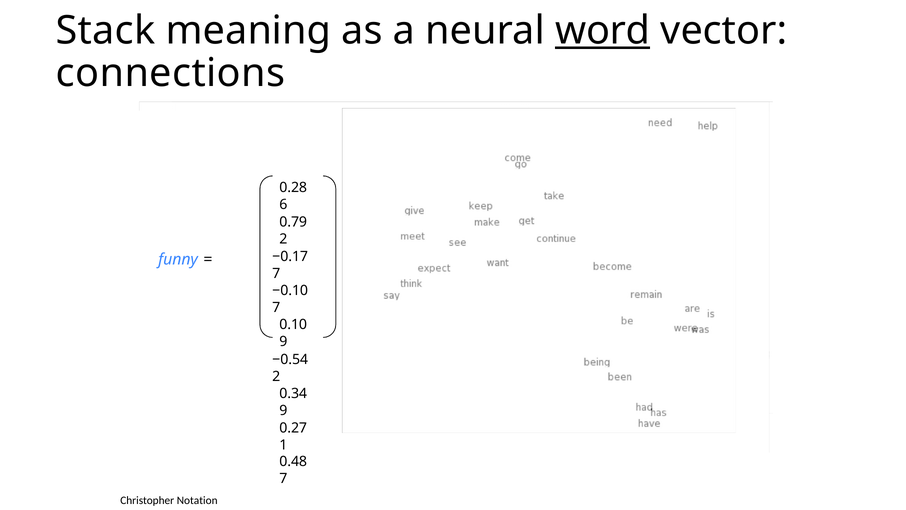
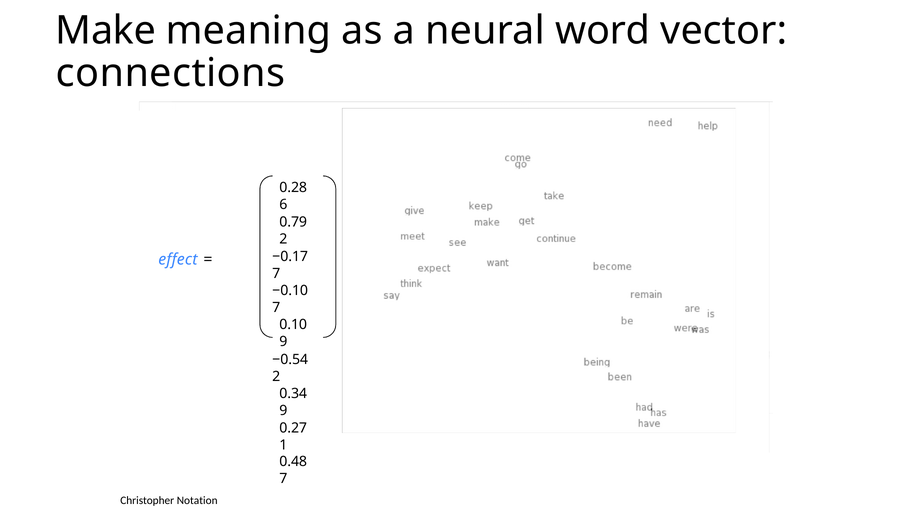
Stack: Stack -> Make
word underline: present -> none
funny: funny -> effect
